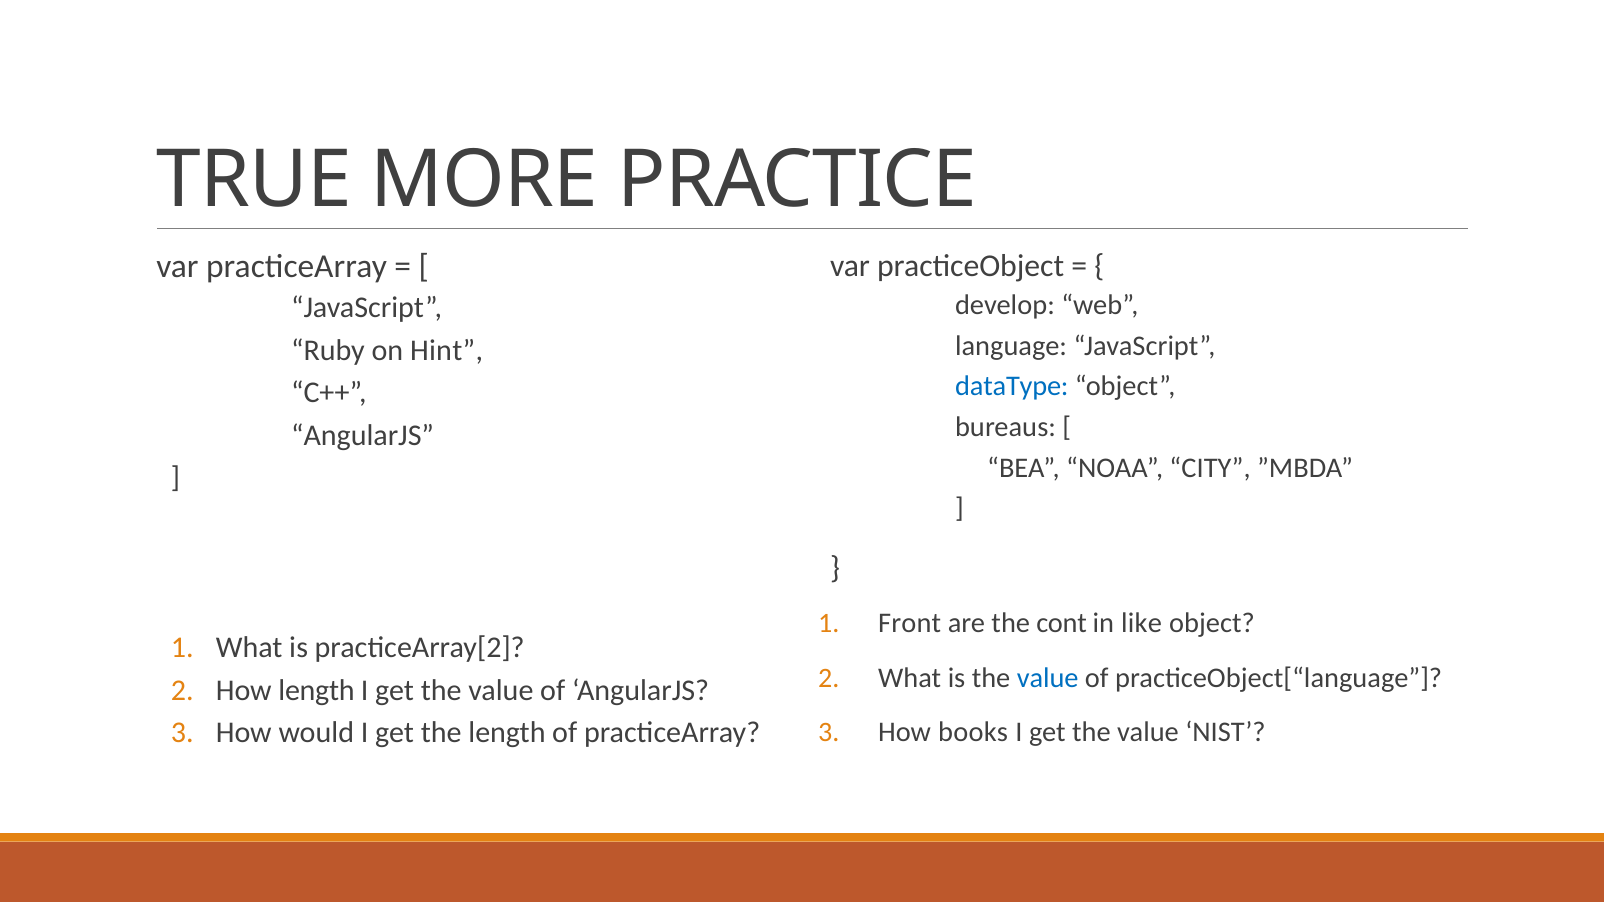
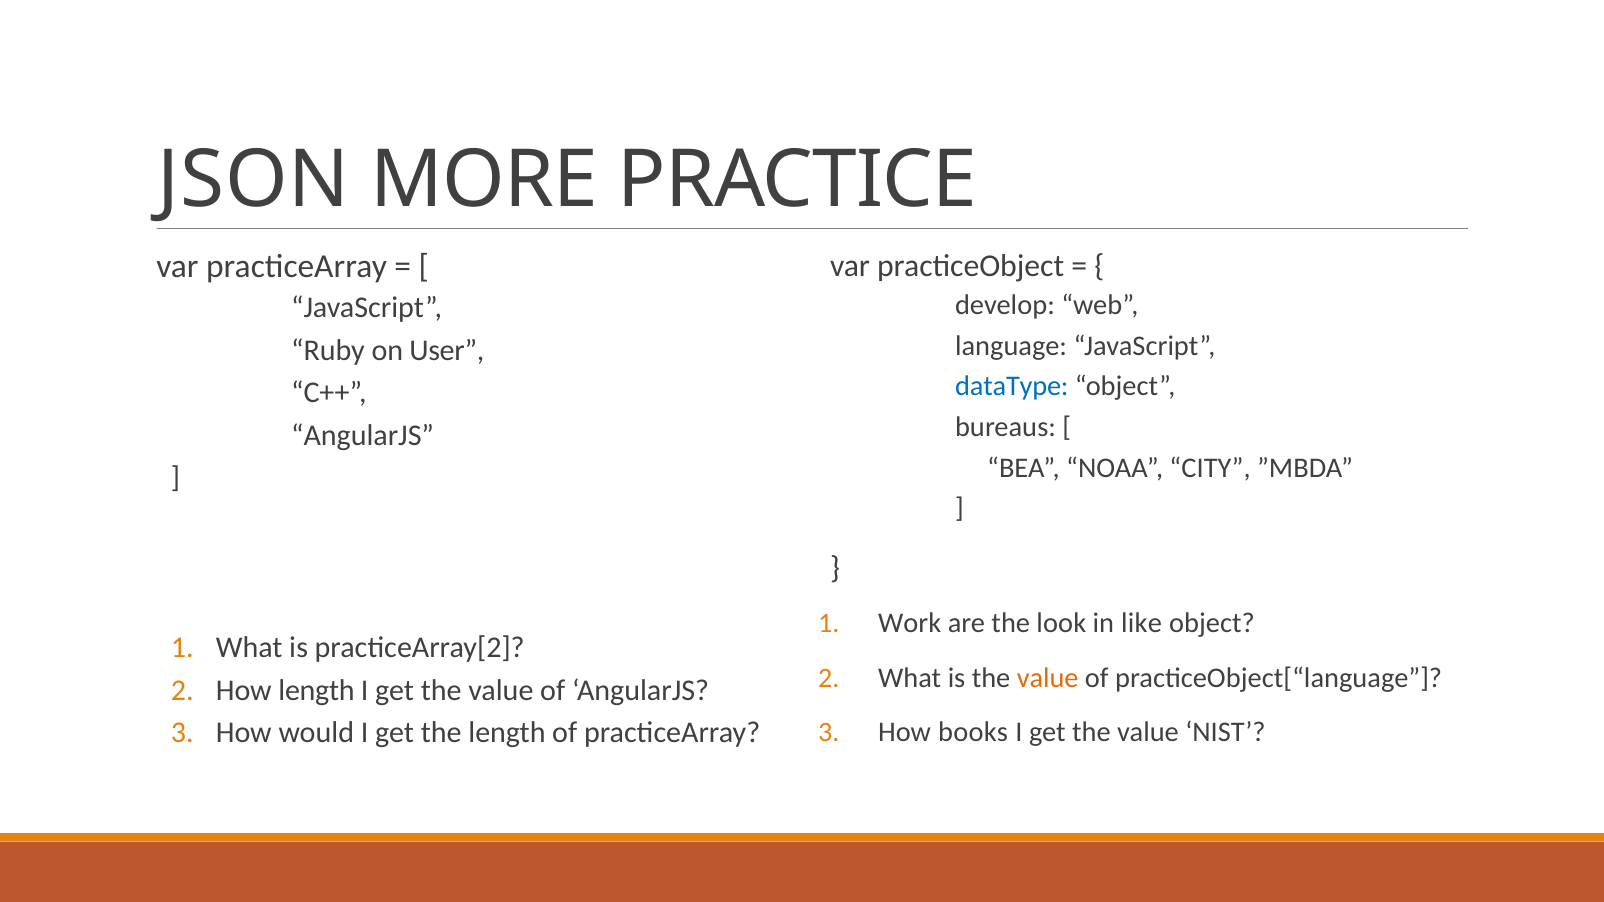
TRUE: TRUE -> JSON
Hint: Hint -> User
Front: Front -> Work
cont: cont -> look
value at (1048, 678) colour: blue -> orange
